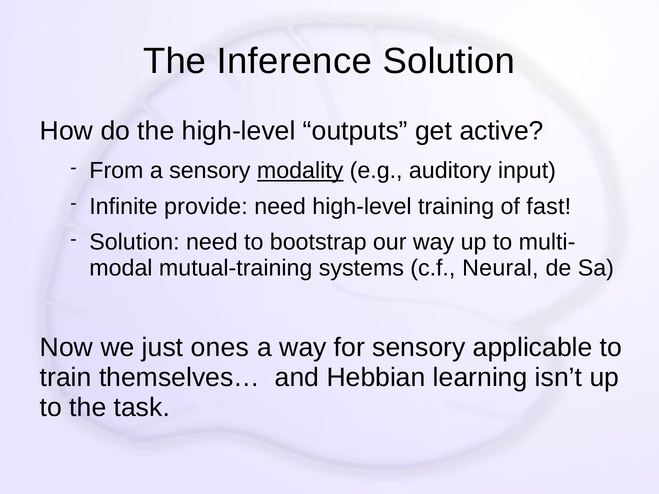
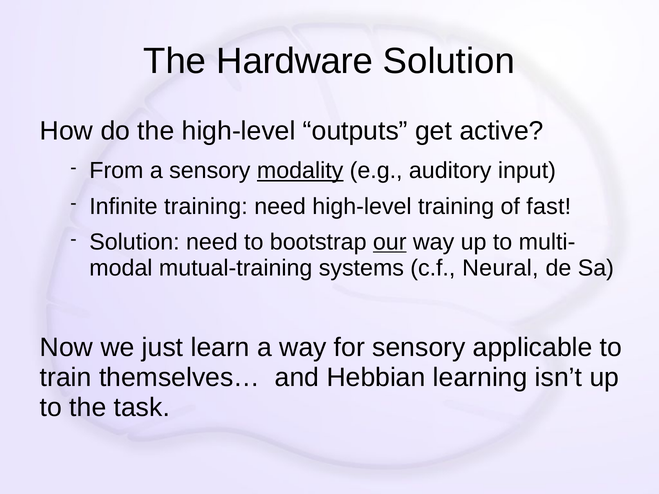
Inference: Inference -> Hardware
Infinite provide: provide -> training
our underline: none -> present
ones: ones -> learn
